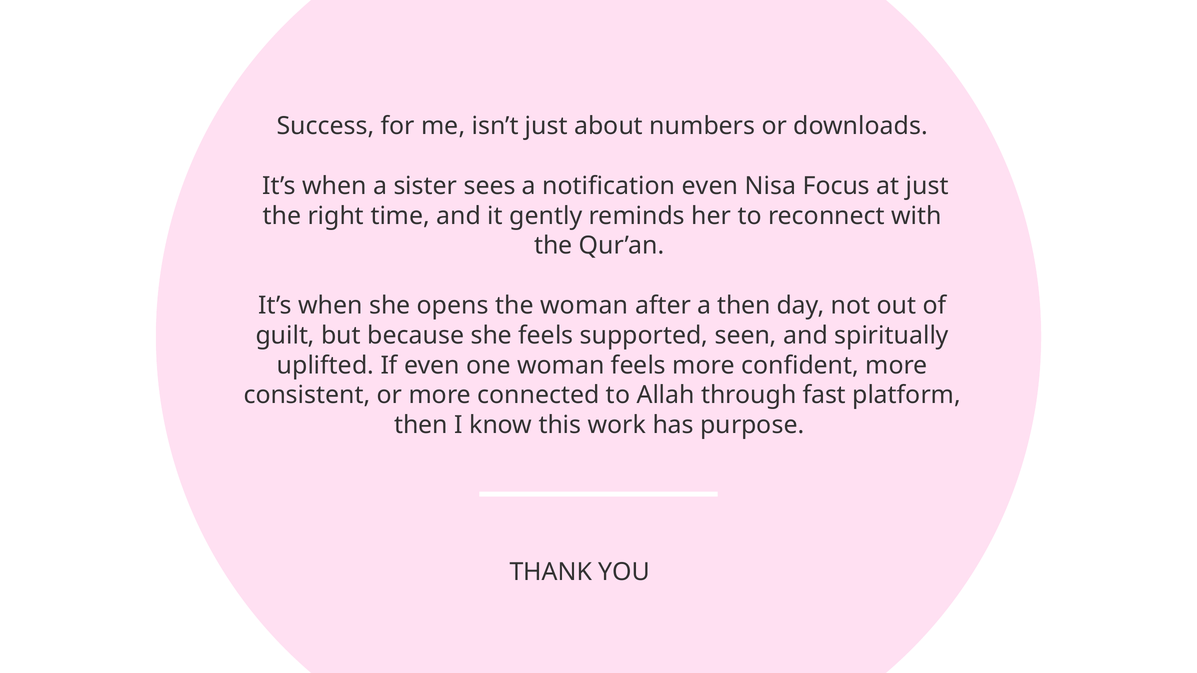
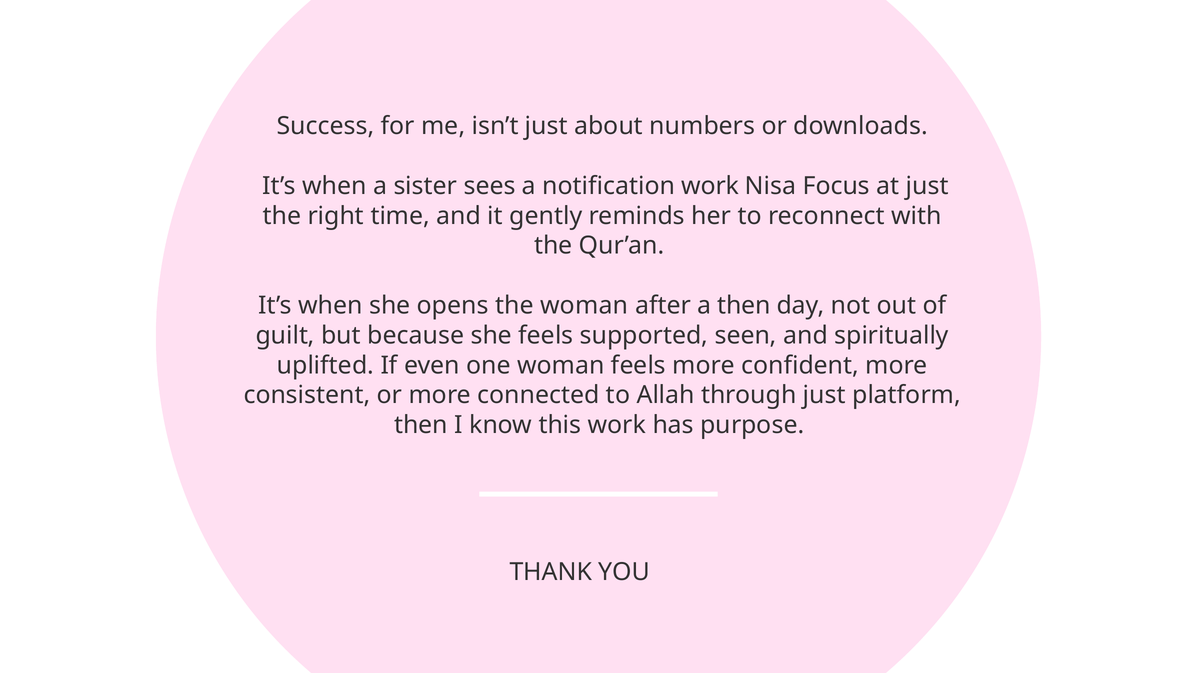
notification even: even -> work
through fast: fast -> just
